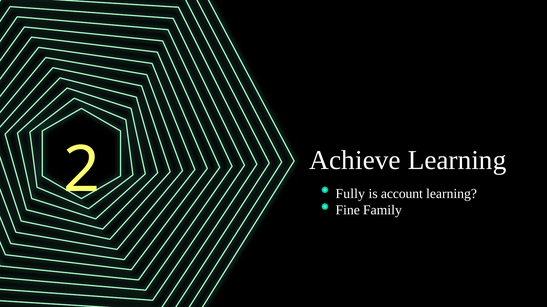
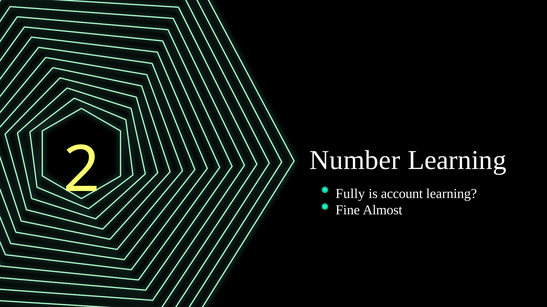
Achieve: Achieve -> Number
Family: Family -> Almost
